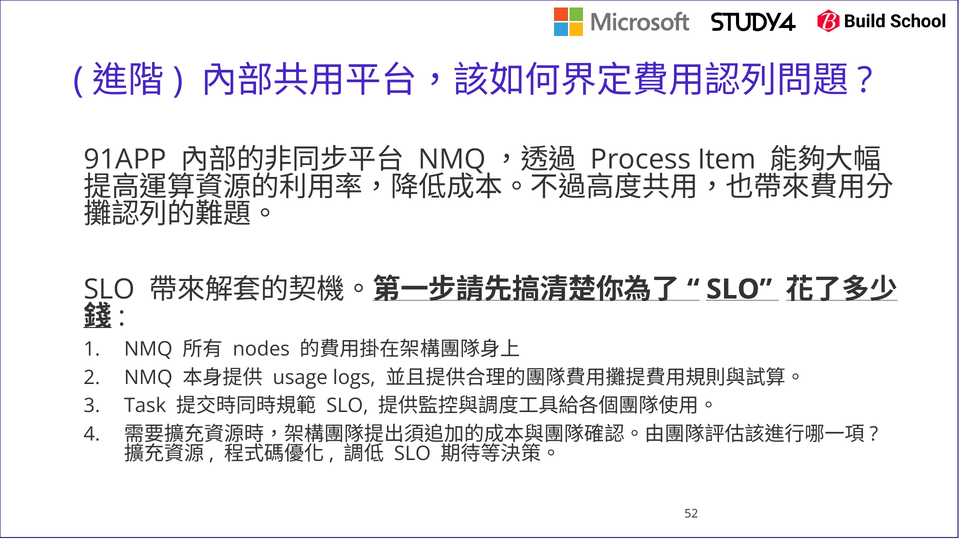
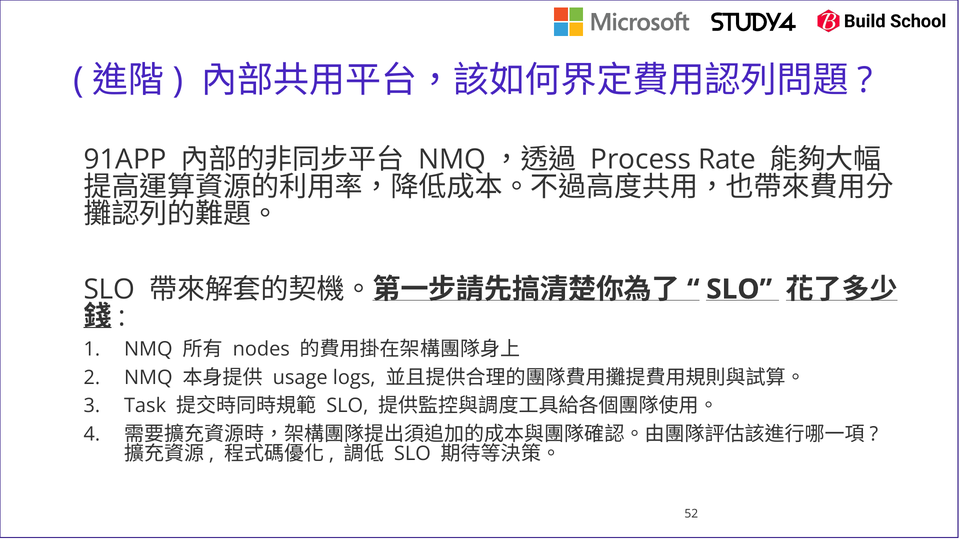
Item: Item -> Rate
